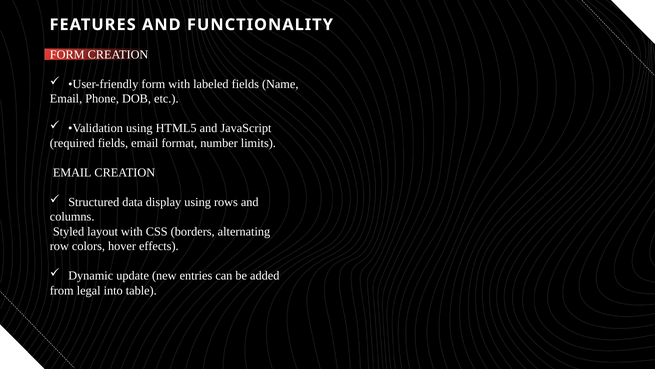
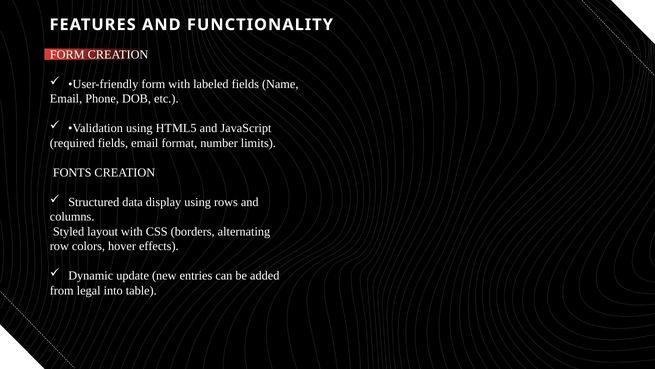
EMAIL at (72, 172): EMAIL -> FONTS
